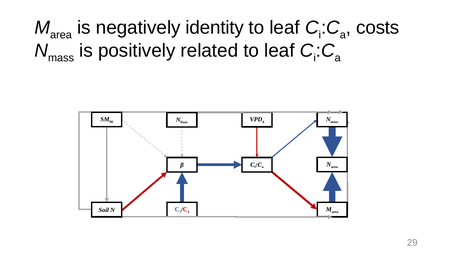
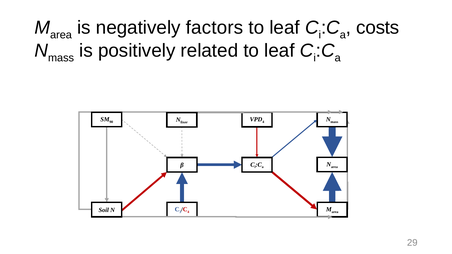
identity: identity -> factors
